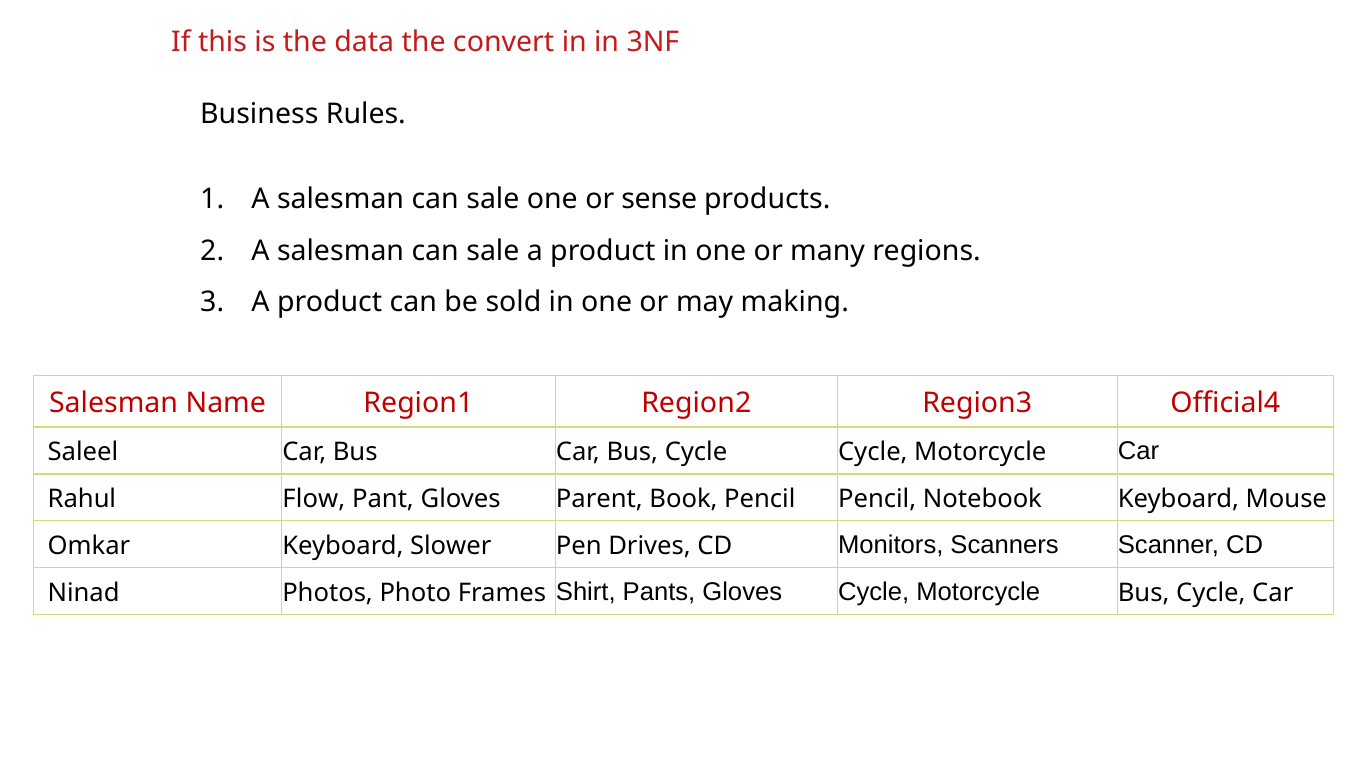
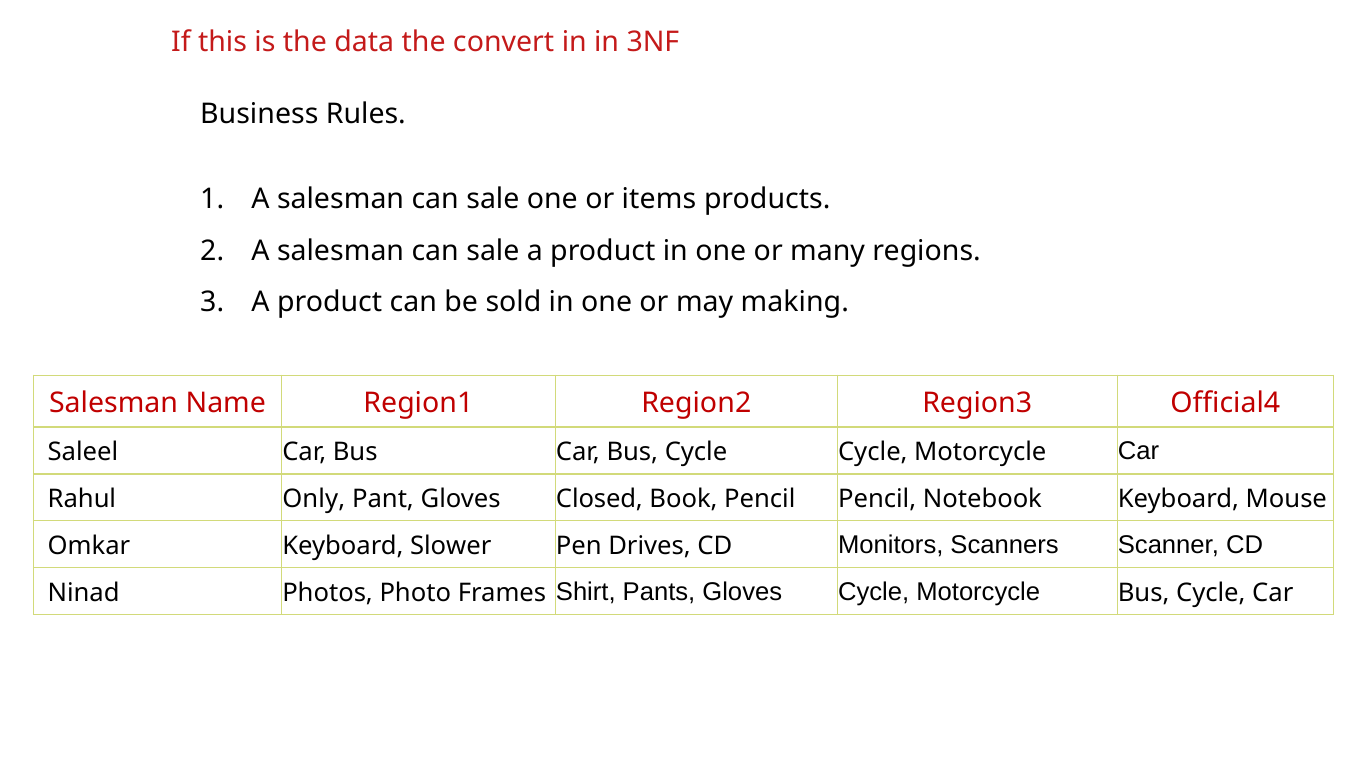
sense: sense -> items
Flow: Flow -> Only
Parent: Parent -> Closed
